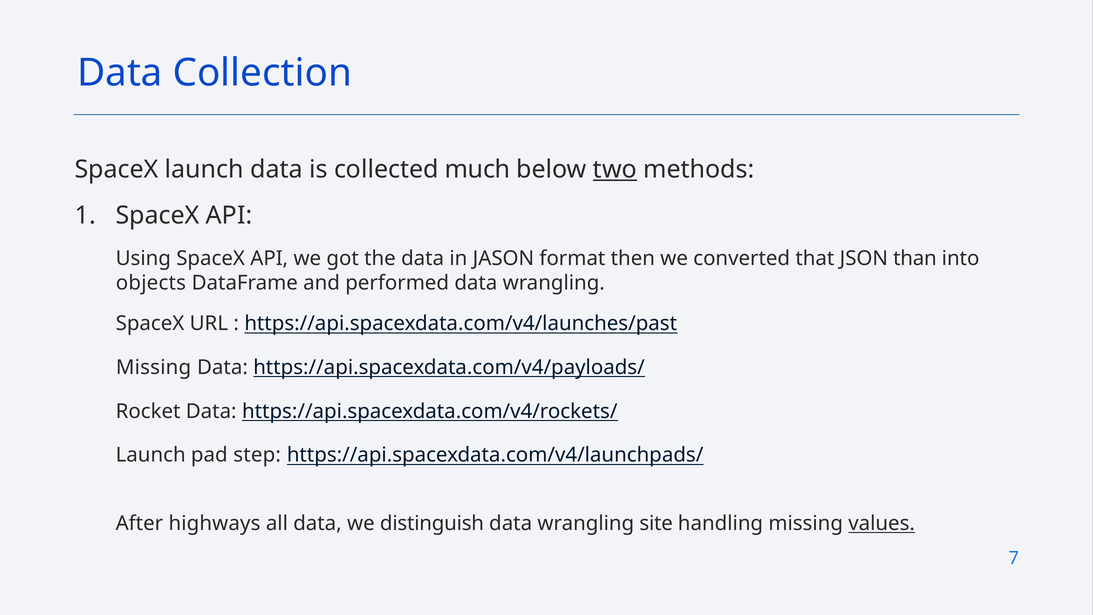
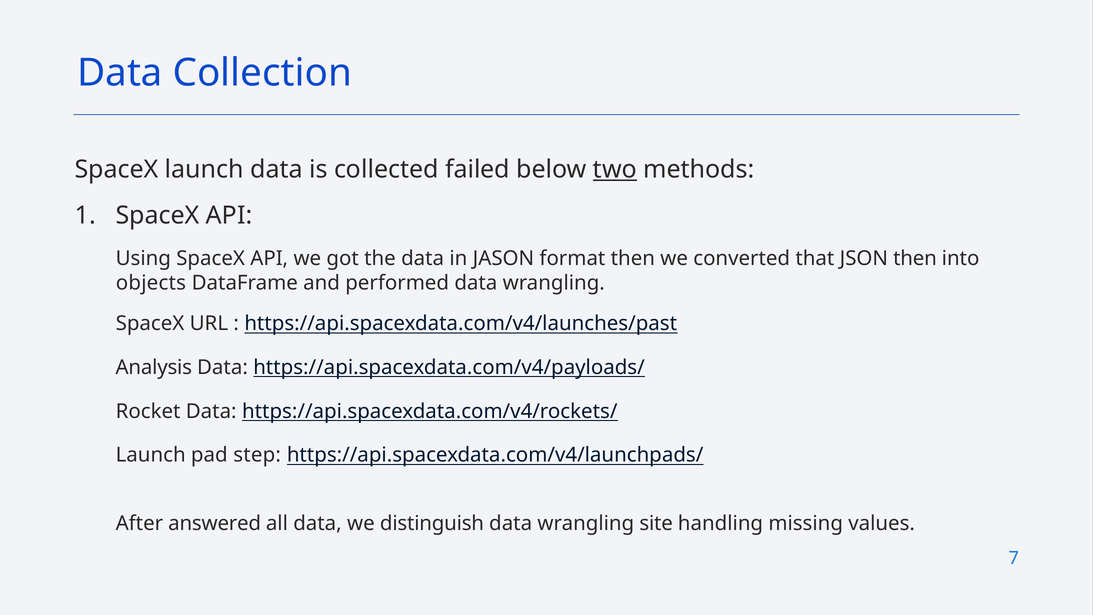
much: much -> failed
JSON than: than -> then
Missing at (154, 367): Missing -> Analysis
highways: highways -> answered
values underline: present -> none
